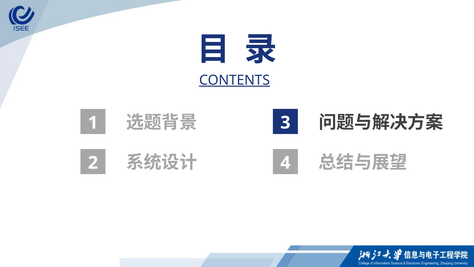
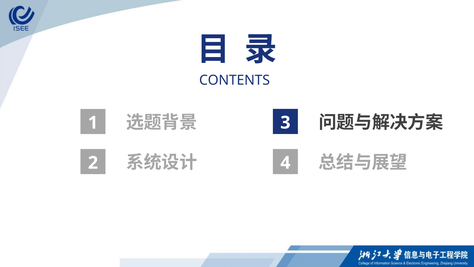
CONTENTS underline: present -> none
